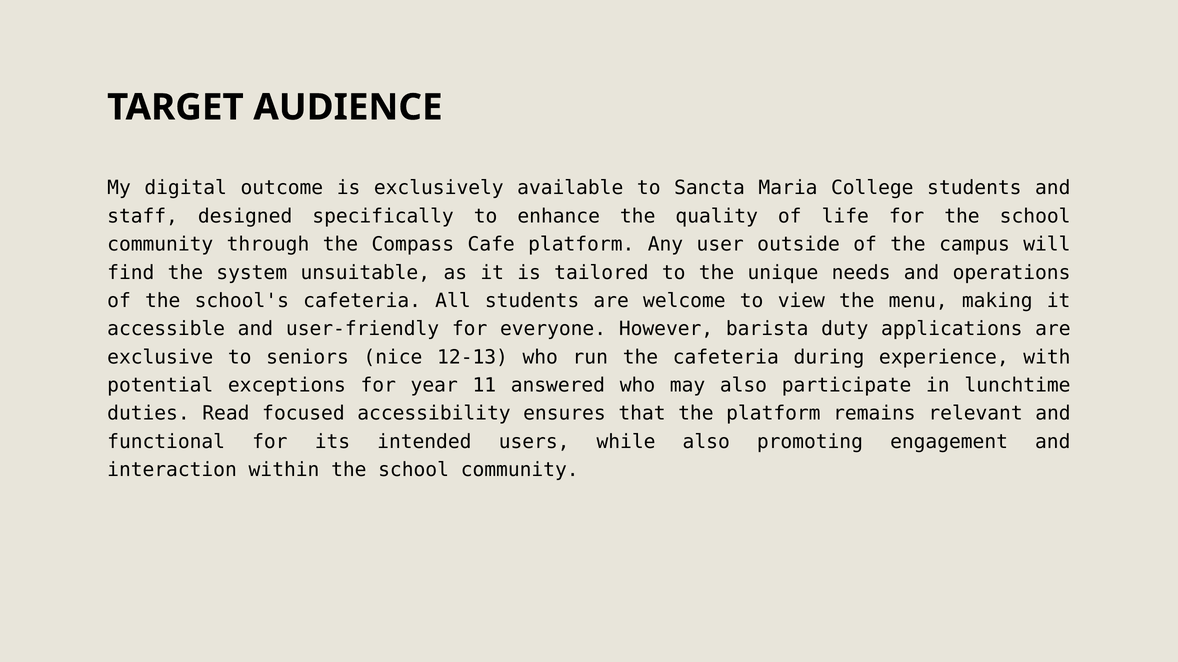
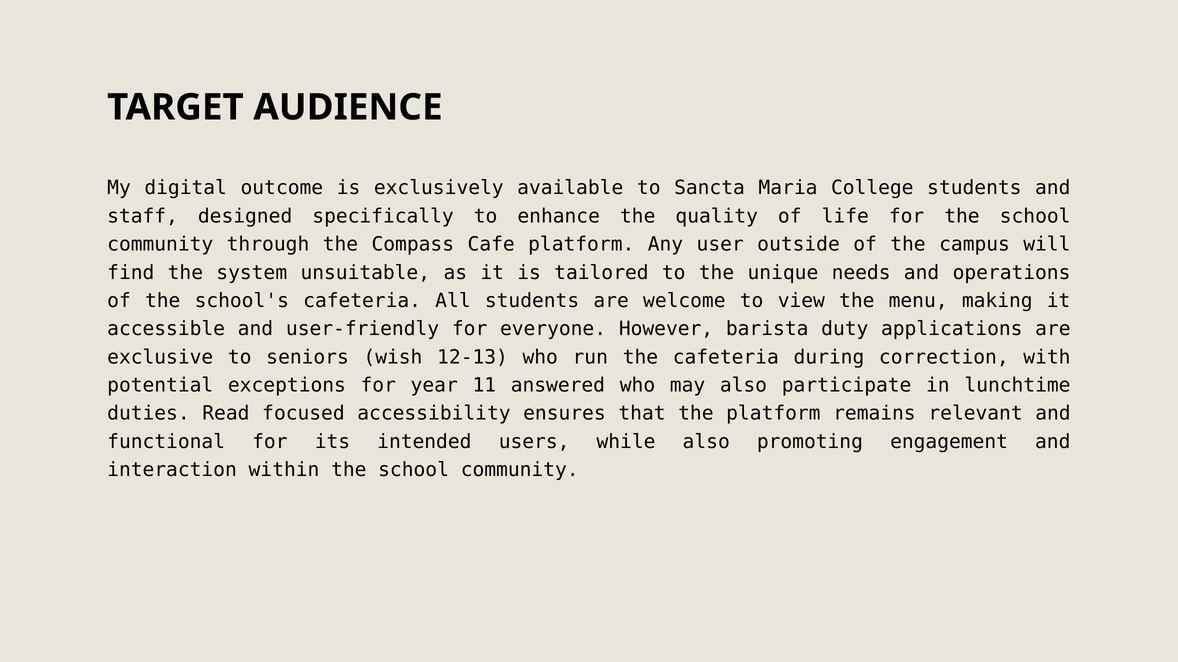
nice: nice -> wish
experience: experience -> correction
